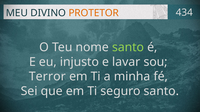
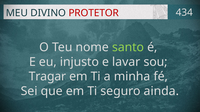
PROTETOR colour: orange -> red
Terror: Terror -> Tragar
seguro santo: santo -> ainda
